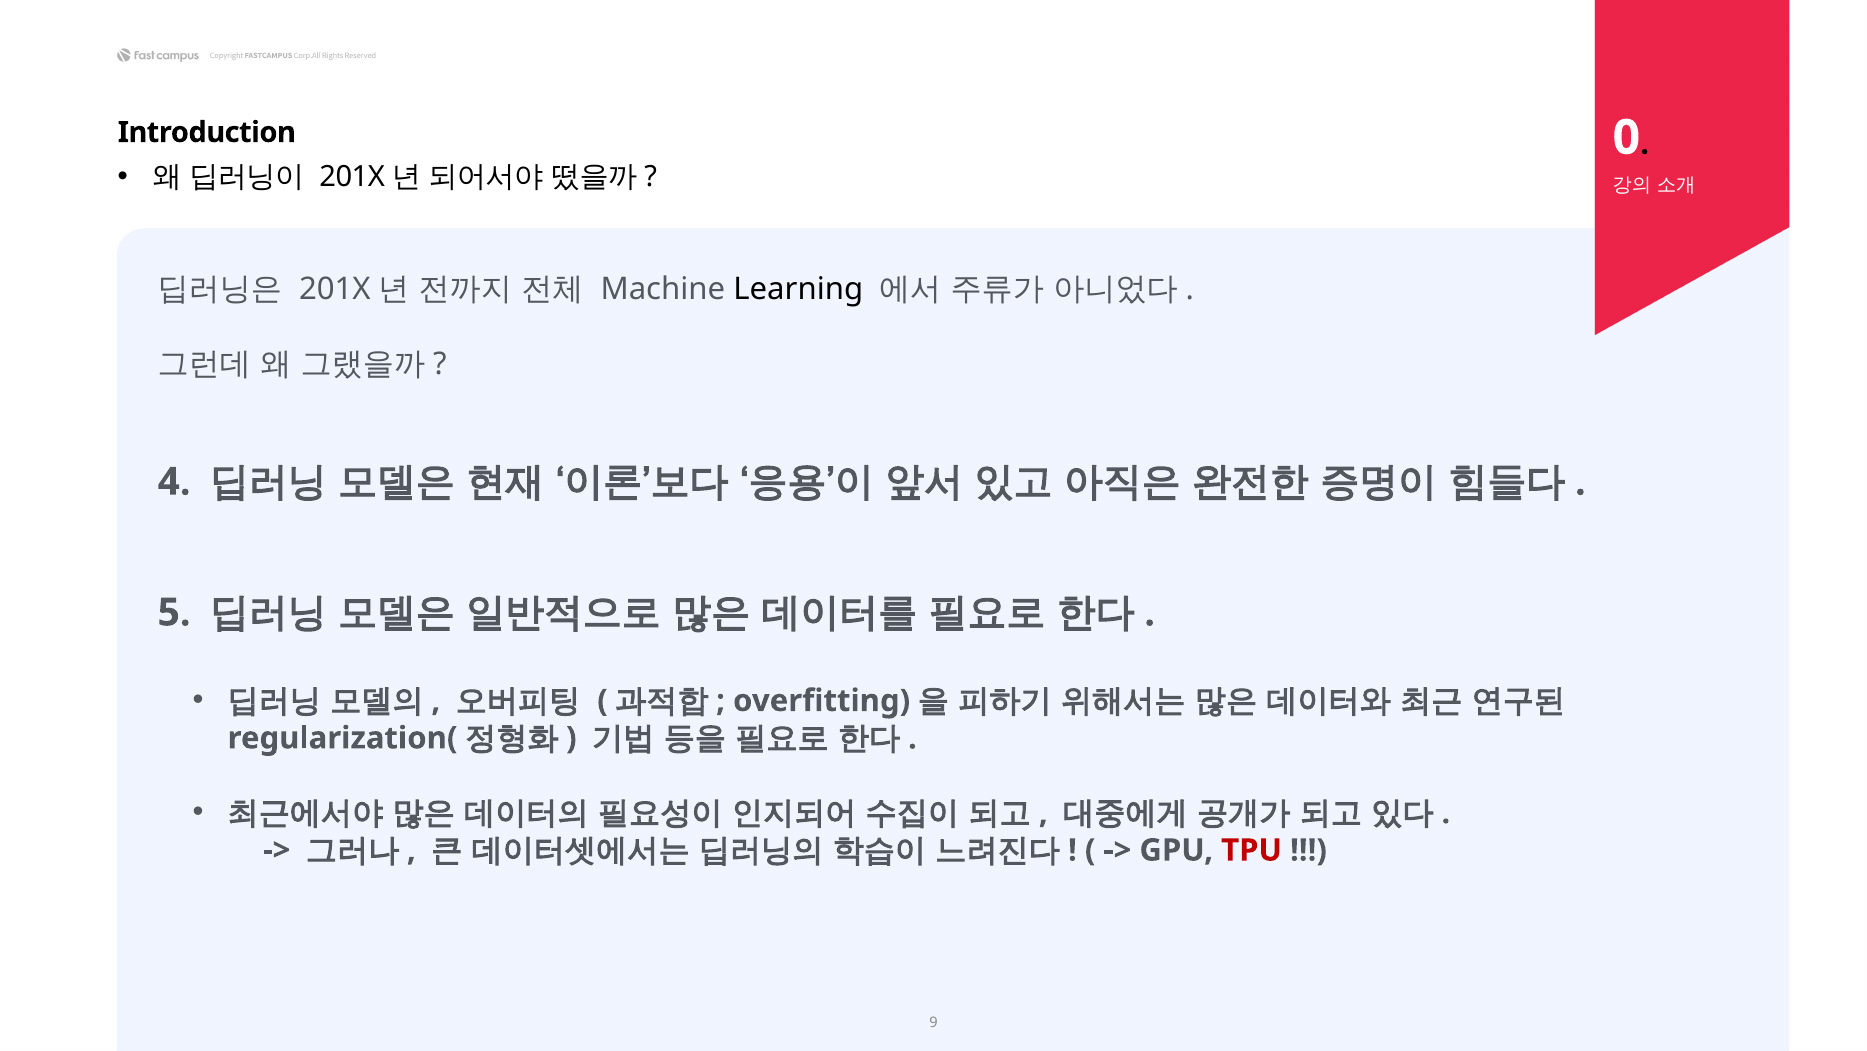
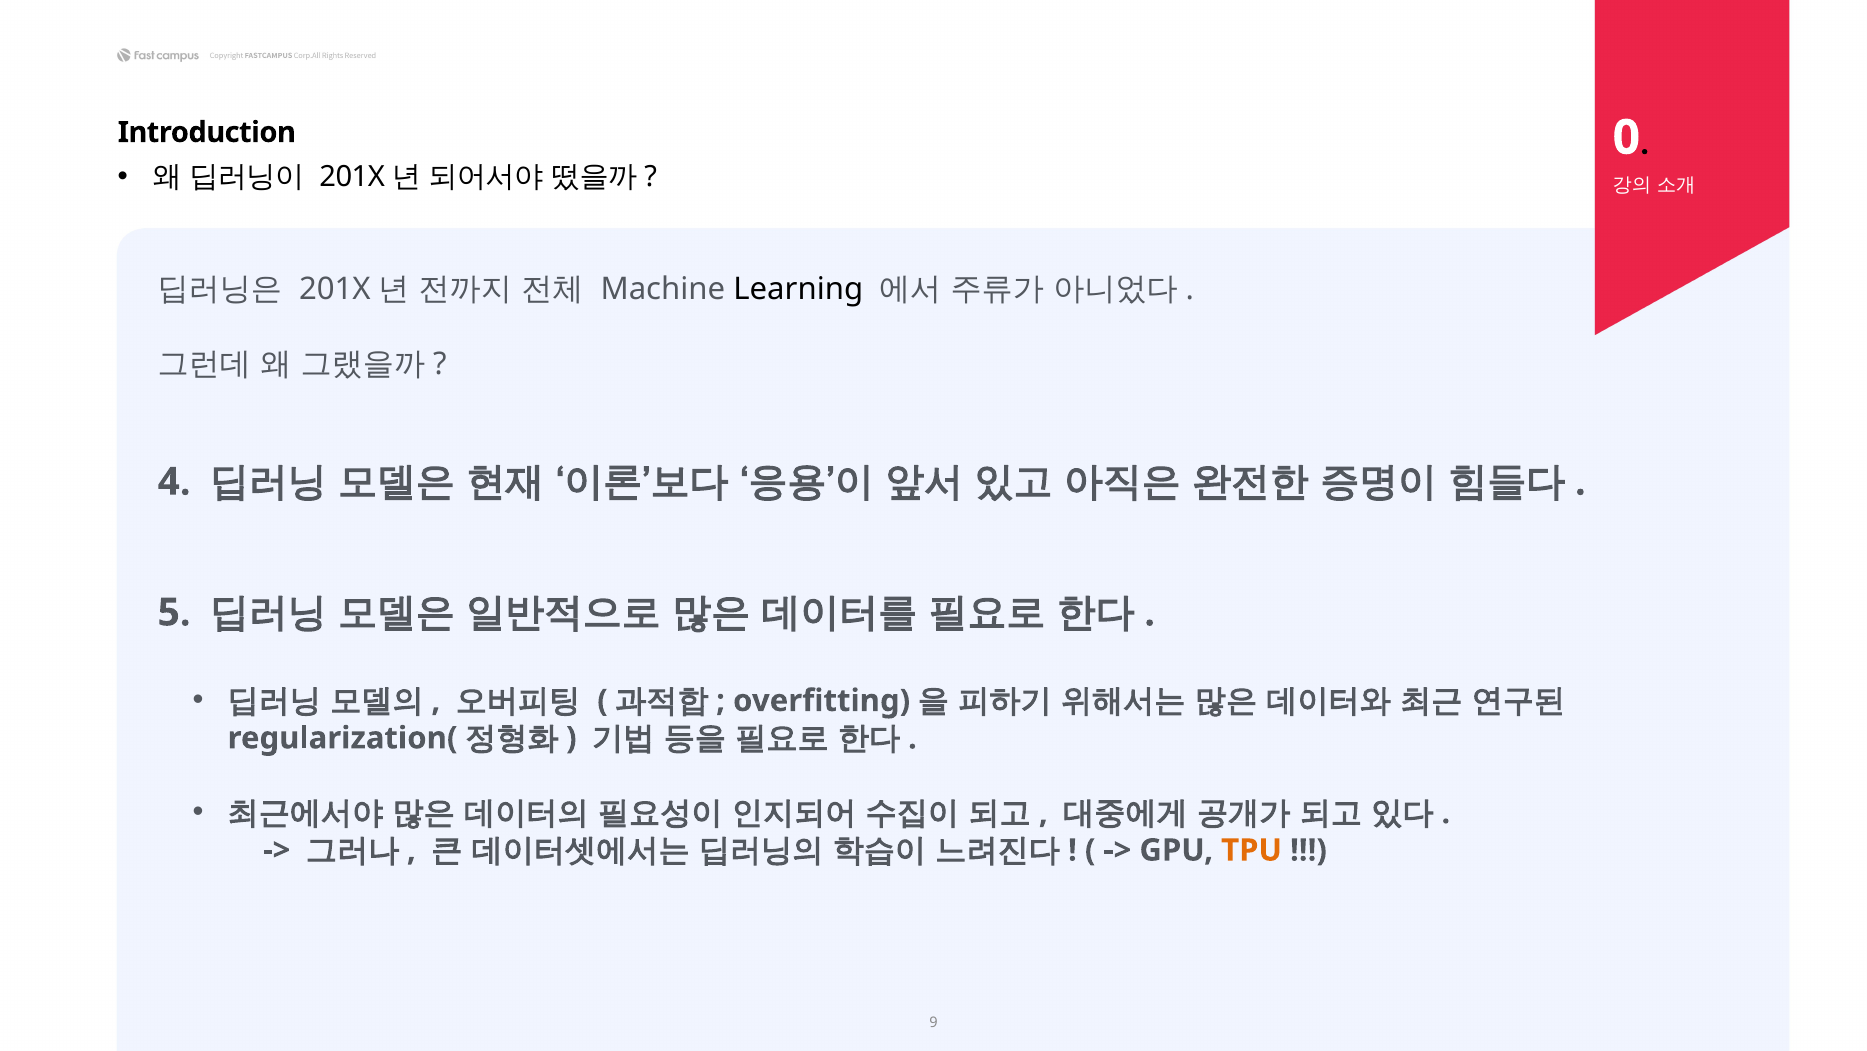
TPU colour: red -> orange
